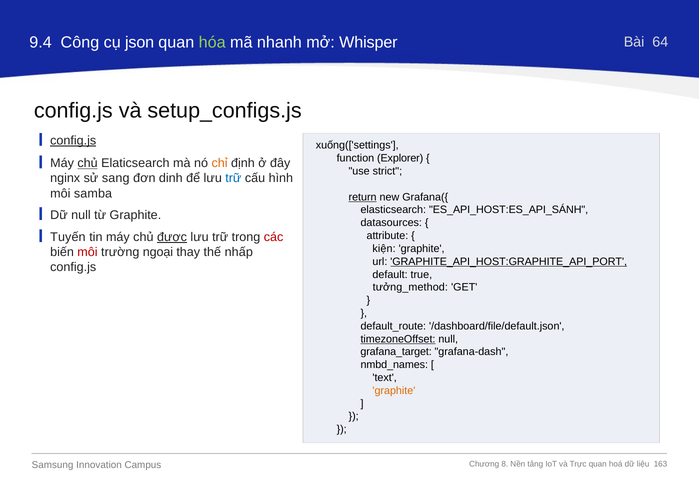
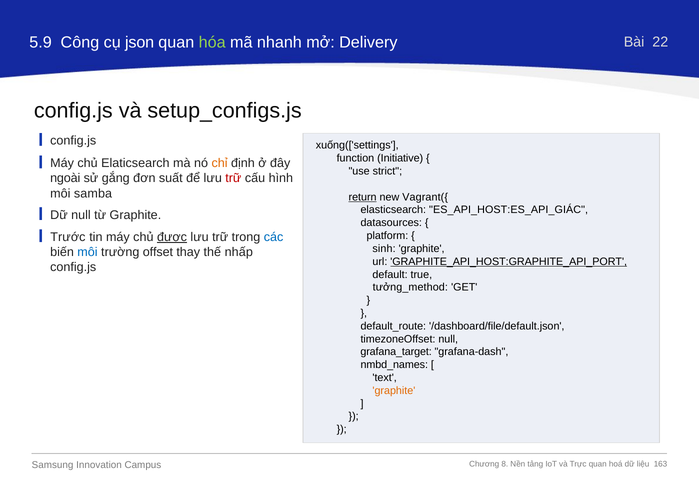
9.4: 9.4 -> 5.9
Whisper: Whisper -> Delivery
64: 64 -> 22
config.js at (73, 141) underline: present -> none
Explorer: Explorer -> Initiative
chủ at (88, 163) underline: present -> none
nginx: nginx -> ngoài
sang: sang -> gắng
dinh: dinh -> suất
trữ at (233, 178) colour: blue -> red
Grafana({: Grafana({ -> Vagrant({
ES_API_HOST:ES_API_SÁNH: ES_API_HOST:ES_API_SÁNH -> ES_API_HOST:ES_API_GIÁC
attribute: attribute -> platform
Tuyến: Tuyến -> Trước
các colour: red -> blue
kiện: kiện -> sinh
môi at (87, 252) colour: red -> blue
ngoại: ngoại -> offset
timezoneOffset underline: present -> none
